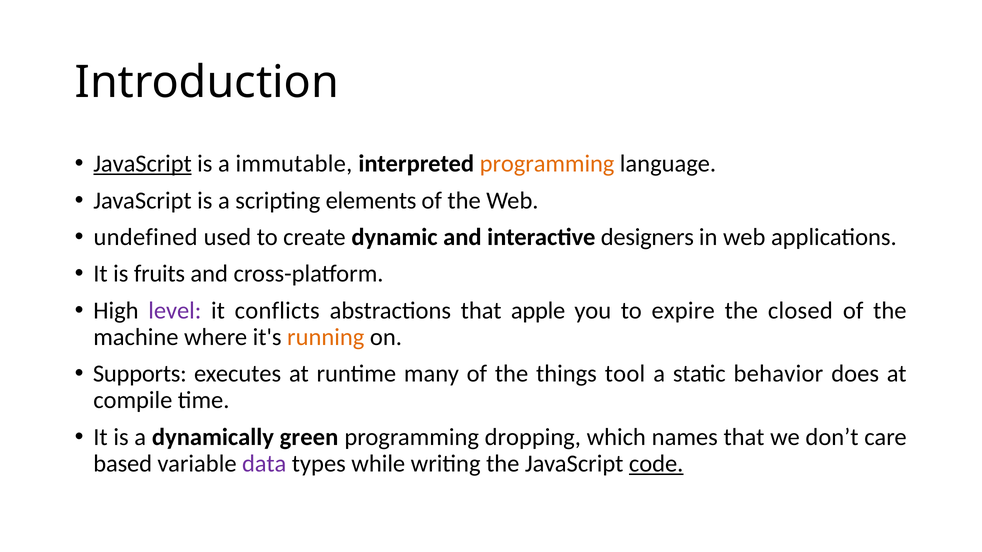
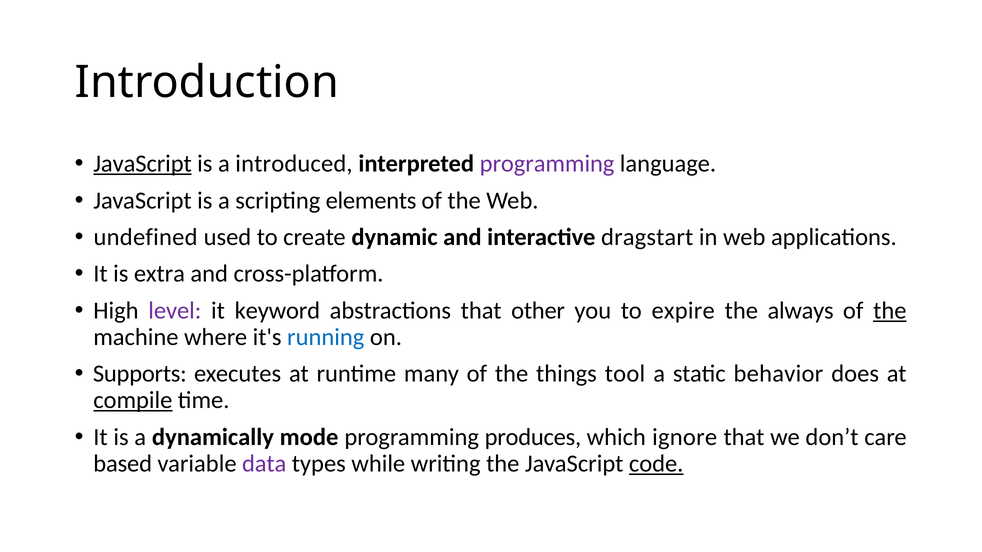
immutable: immutable -> introduced
programming at (547, 164) colour: orange -> purple
designers: designers -> dragstart
fruits: fruits -> extra
conflicts: conflicts -> keyword
apple: apple -> other
closed: closed -> always
the at (890, 311) underline: none -> present
running colour: orange -> blue
compile underline: none -> present
green: green -> mode
dropping: dropping -> produces
names: names -> ignore
